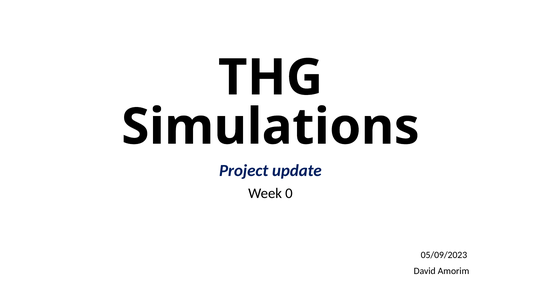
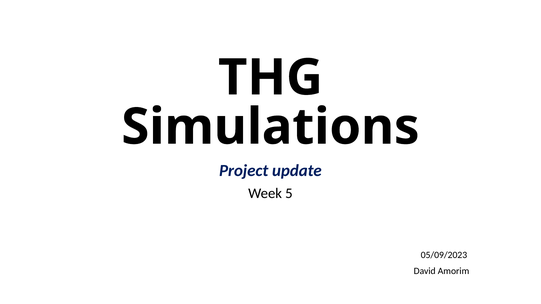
0: 0 -> 5
